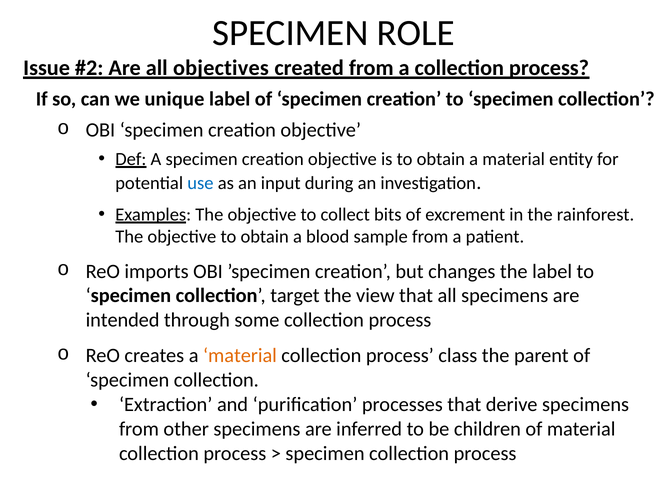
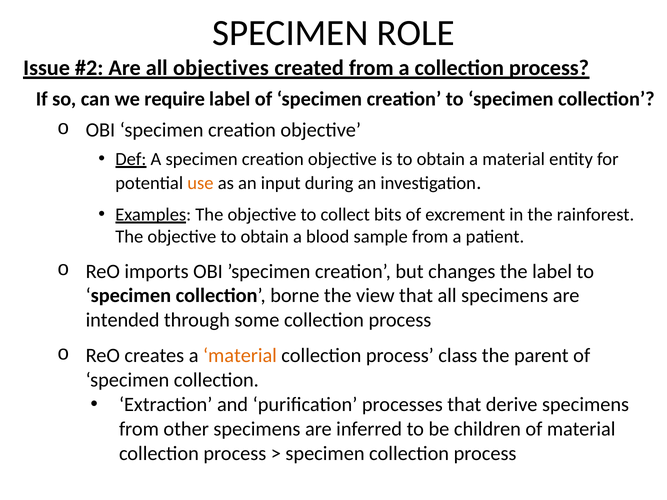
unique: unique -> require
use colour: blue -> orange
target: target -> borne
